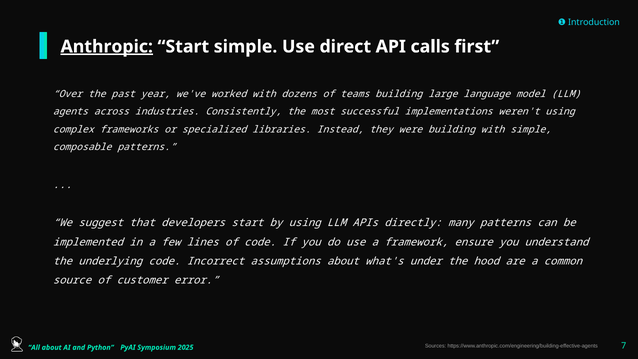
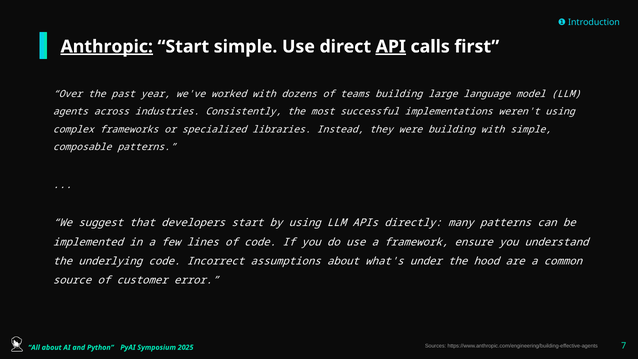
API underline: none -> present
